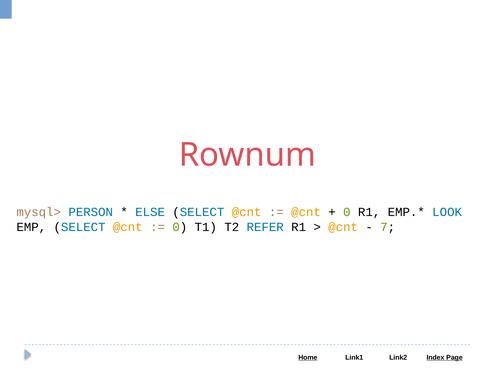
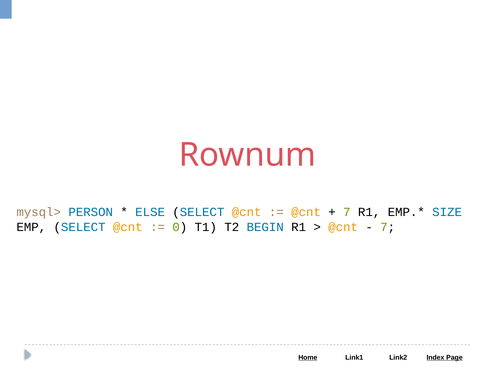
0 at (347, 212): 0 -> 7
LOOK: LOOK -> SIZE
REFER: REFER -> BEGIN
